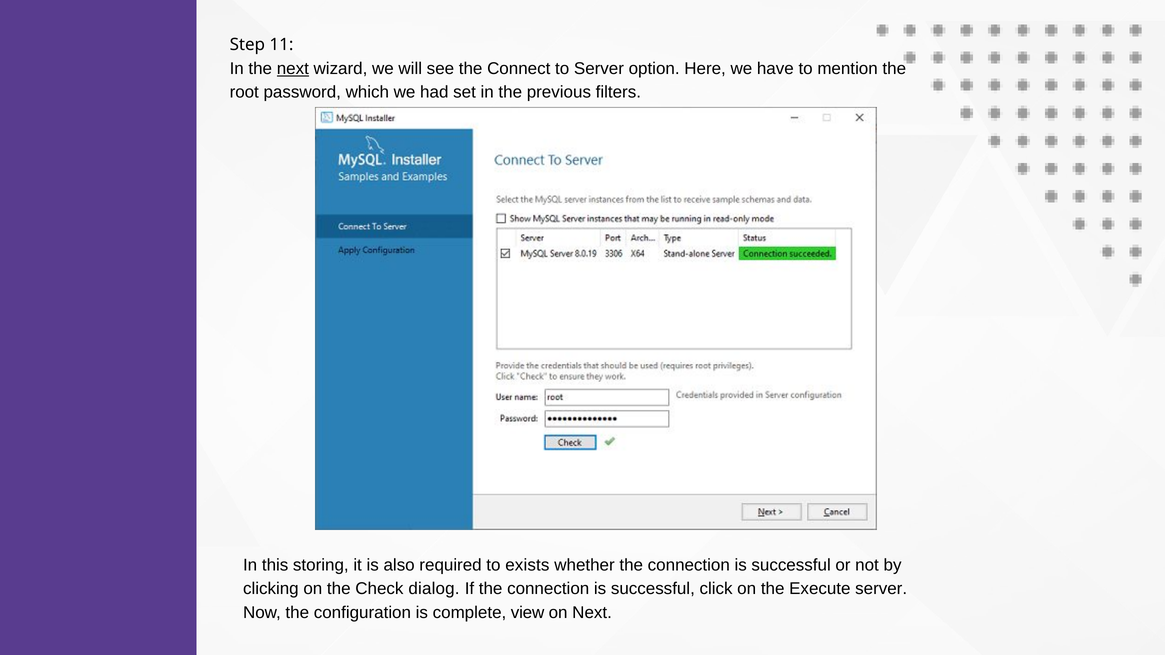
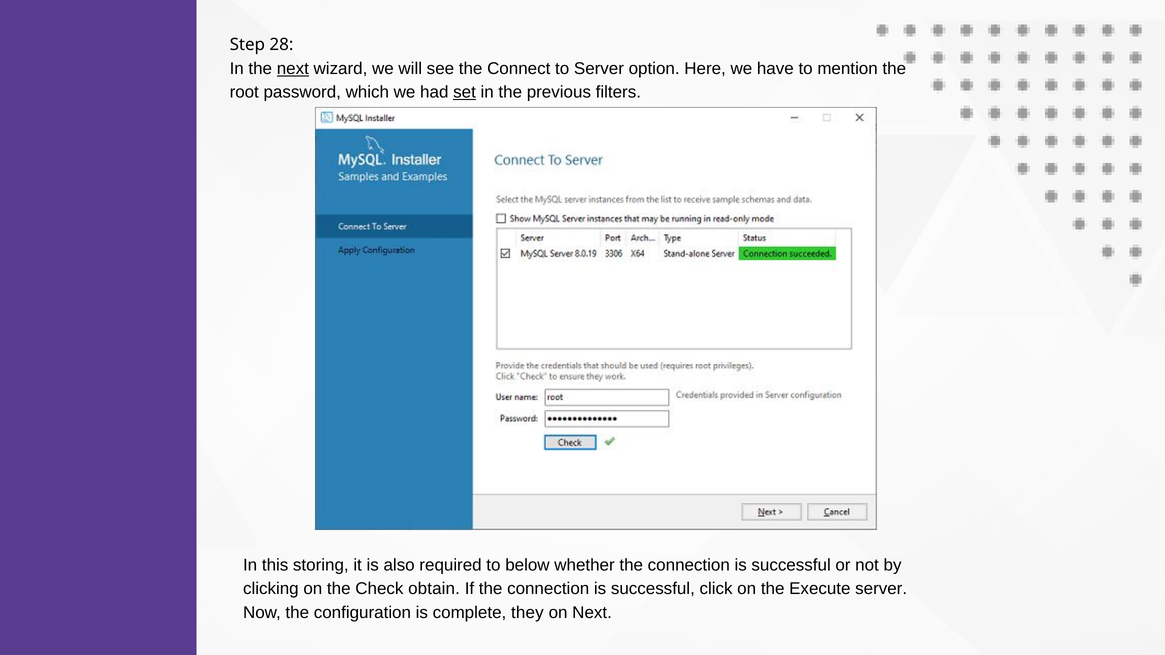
11: 11 -> 28
set underline: none -> present
exists: exists -> below
dialog: dialog -> obtain
view: view -> they
